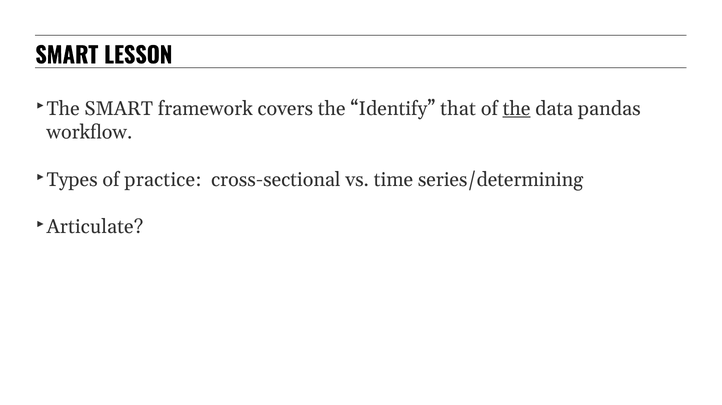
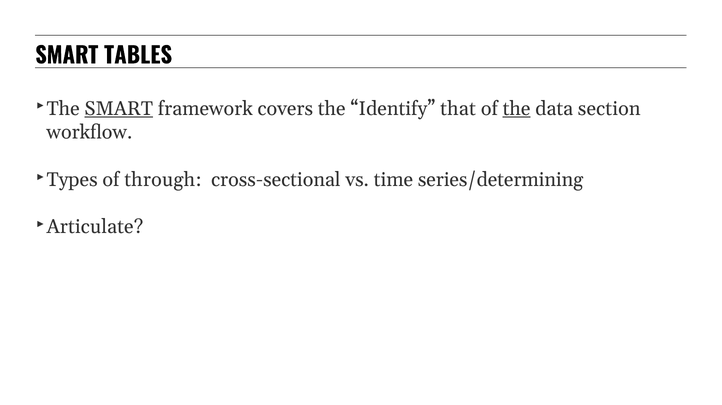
LESSON: LESSON -> TABLES
SMART at (119, 109) underline: none -> present
pandas: pandas -> section
practice: practice -> through
